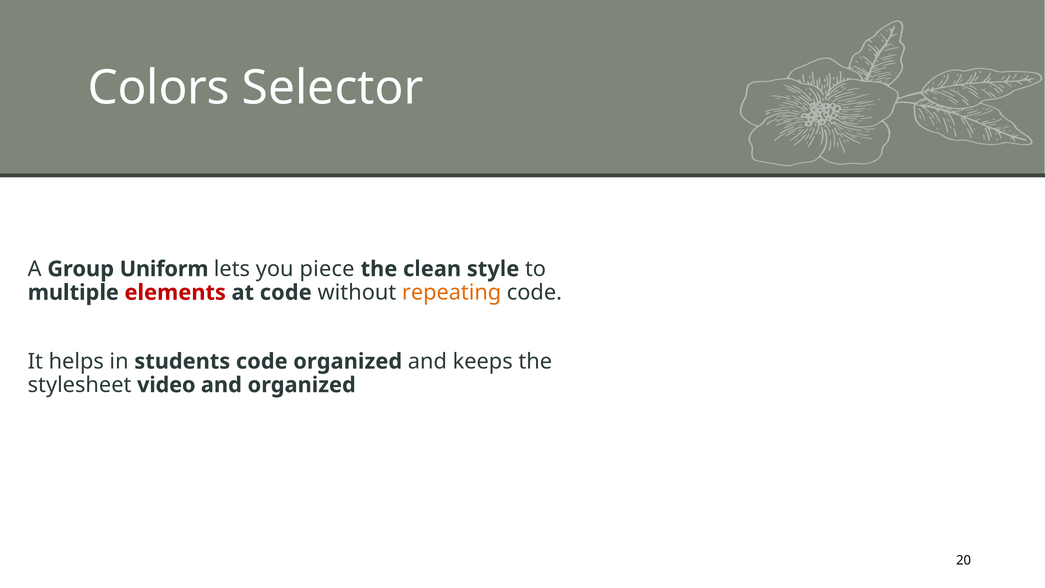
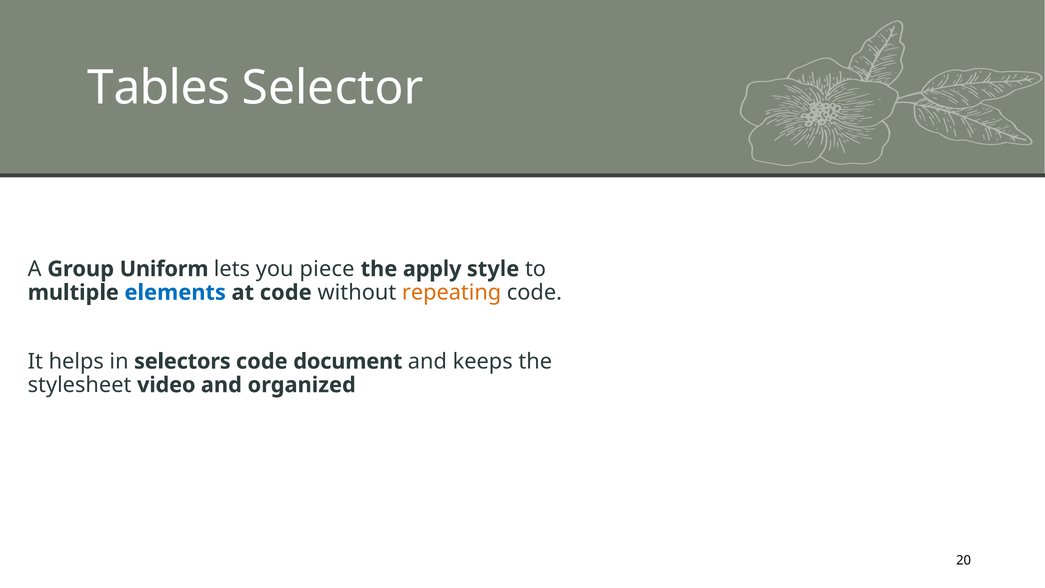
Colors: Colors -> Tables
clean: clean -> apply
elements colour: red -> blue
students: students -> selectors
code organized: organized -> document
